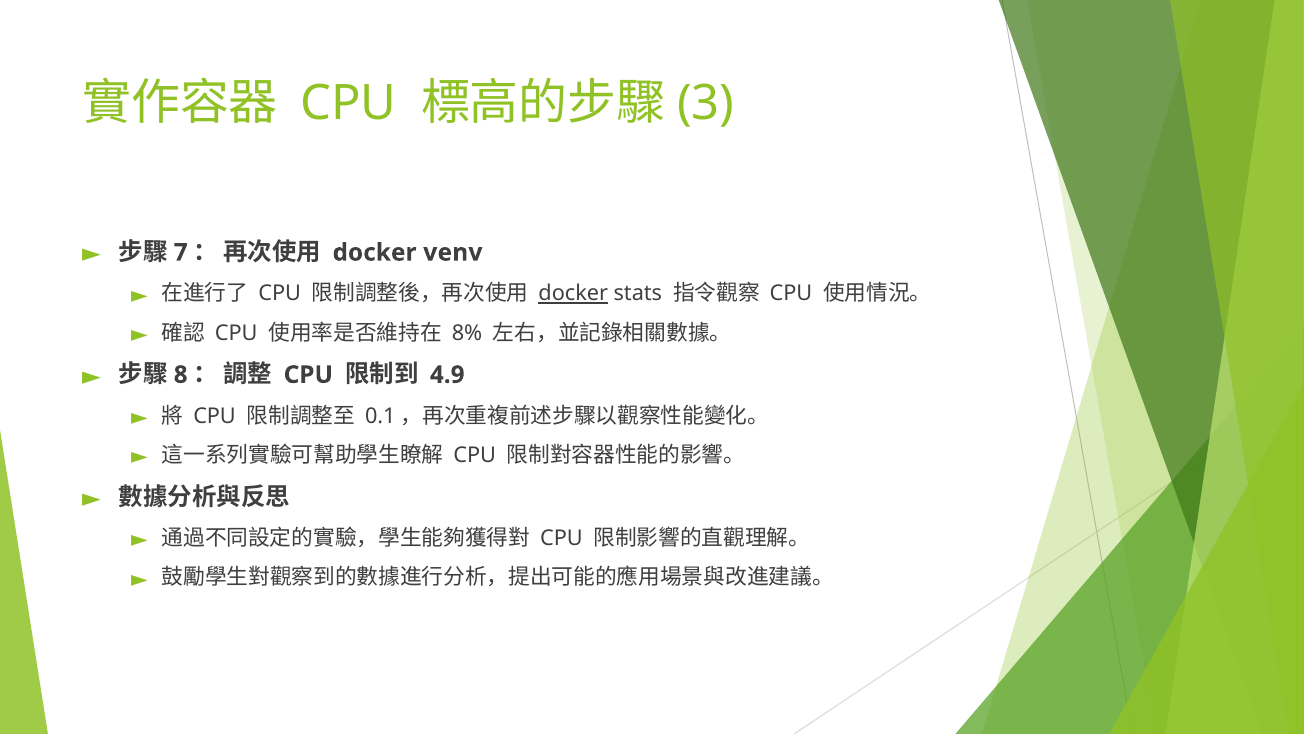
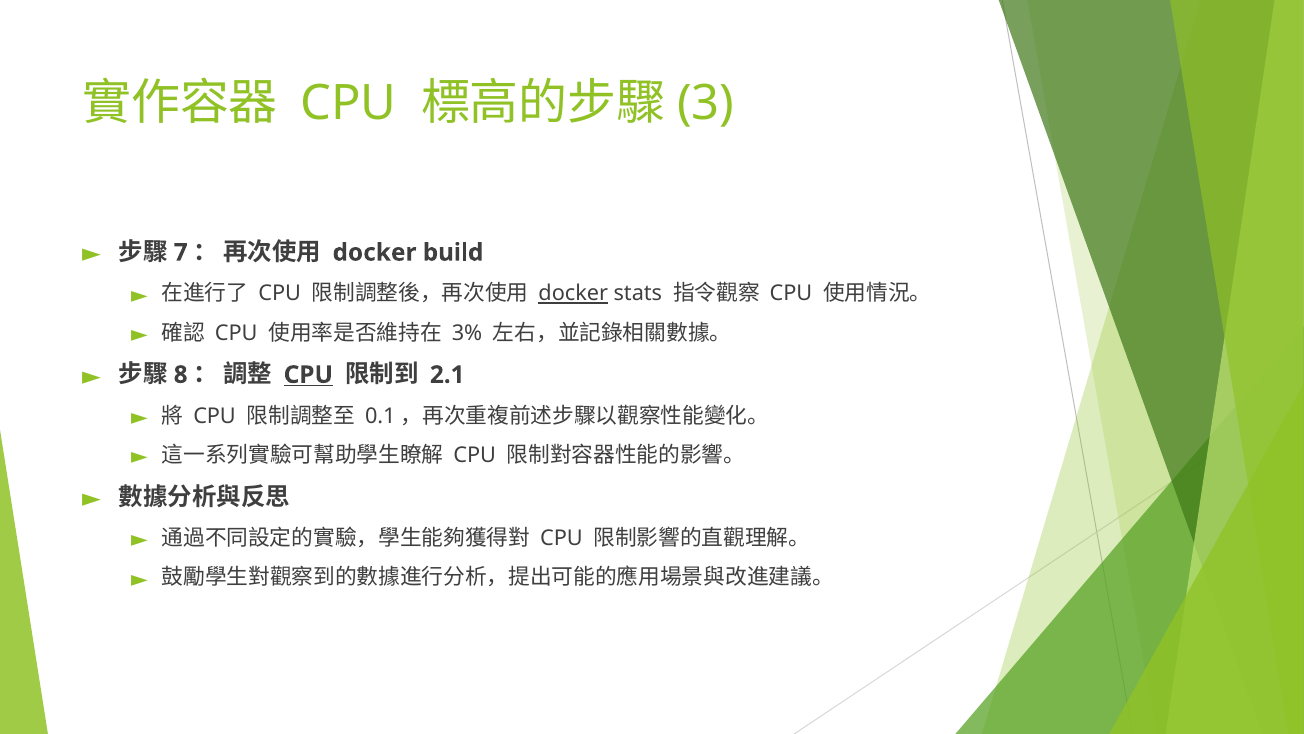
venv: venv -> build
8%: 8% -> 3%
CPU at (308, 375) underline: none -> present
4.9: 4.9 -> 2.1
